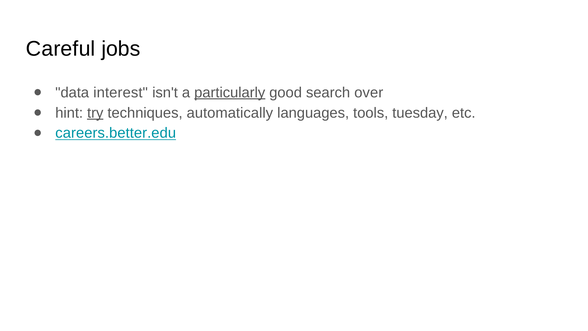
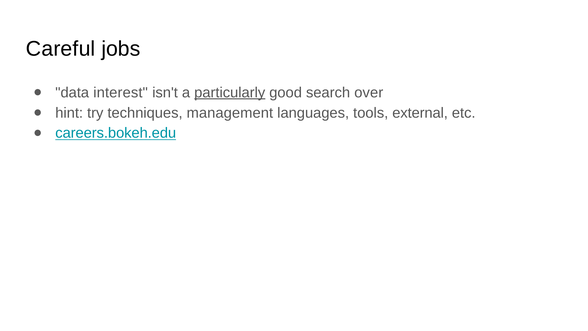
try underline: present -> none
automatically: automatically -> management
tuesday: tuesday -> external
careers.better.edu: careers.better.edu -> careers.bokeh.edu
